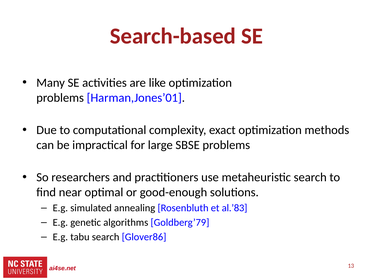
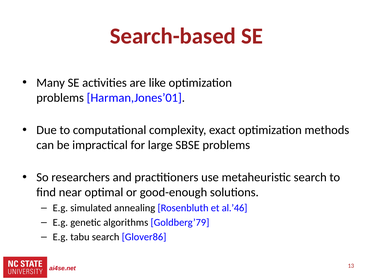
al.’83: al.’83 -> al.’46
